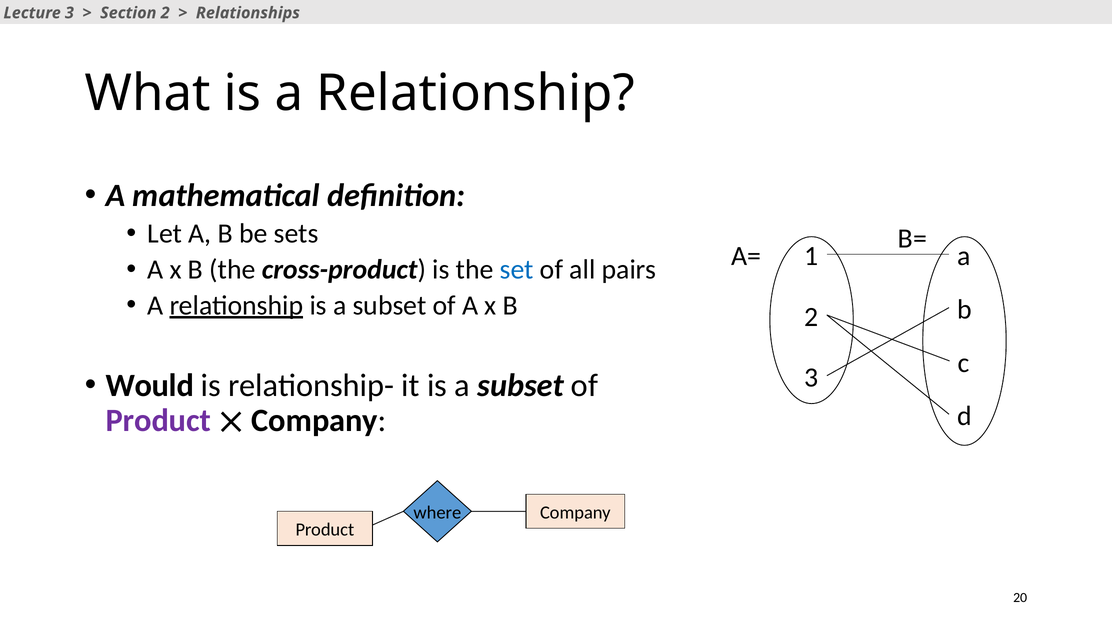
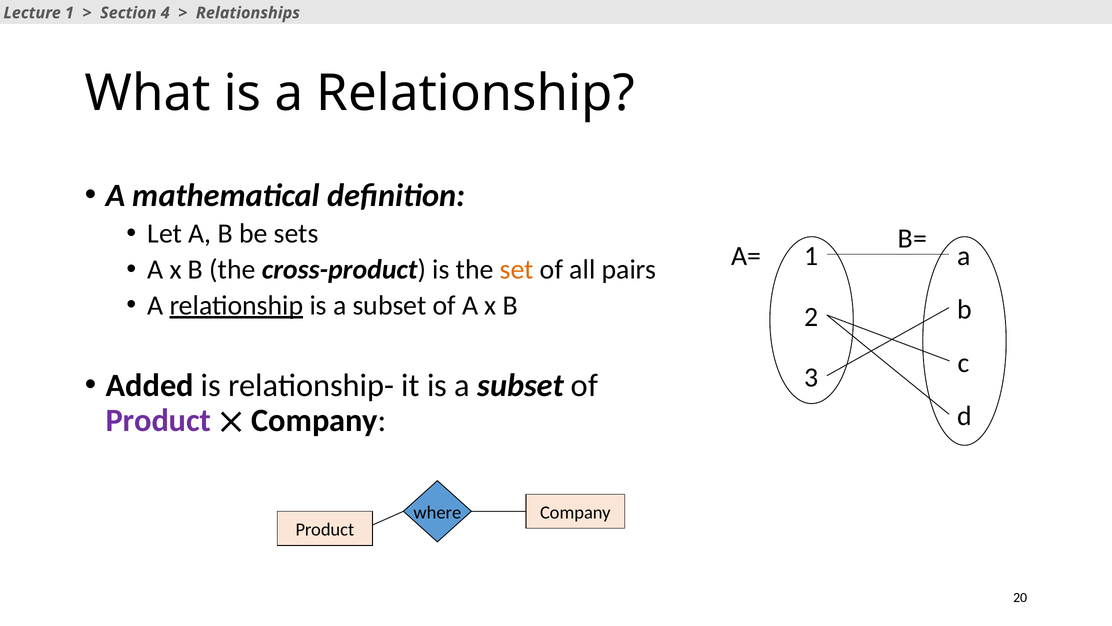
Lecture 3: 3 -> 1
Section 2: 2 -> 4
set colour: blue -> orange
Would: Would -> Added
